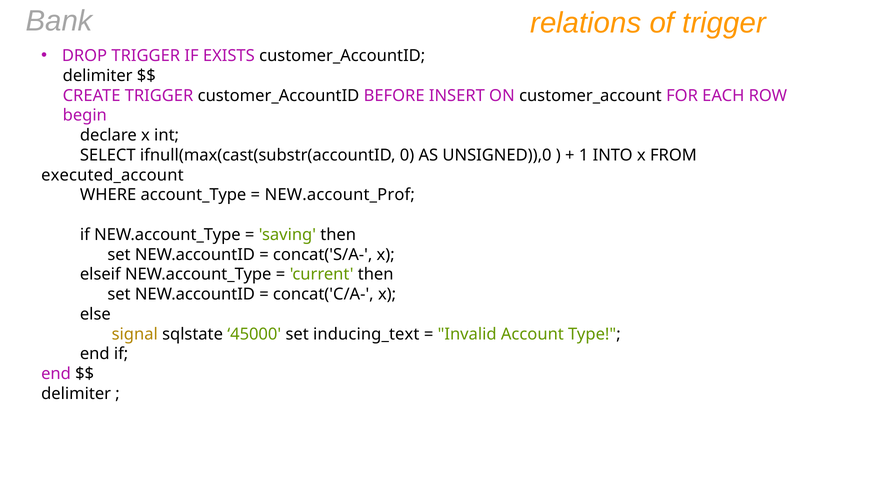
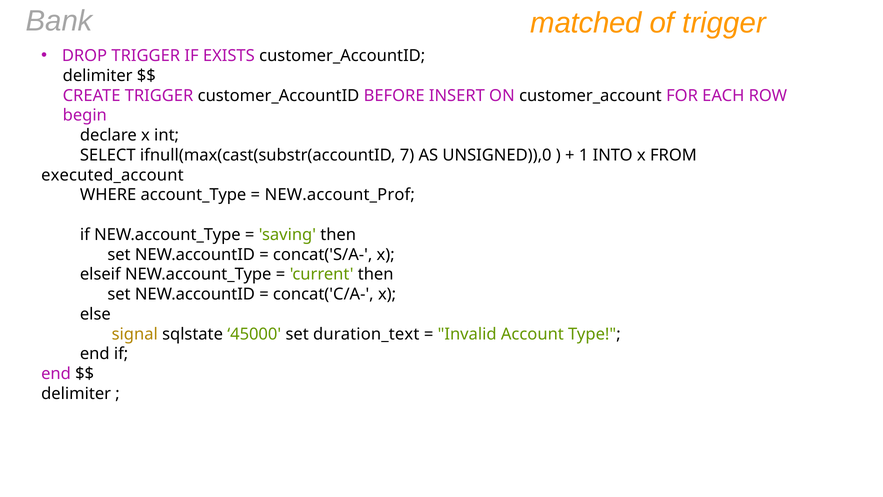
relations: relations -> matched
0: 0 -> 7
inducing_text: inducing_text -> duration_text
